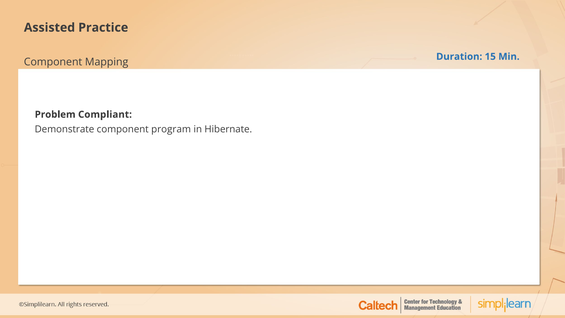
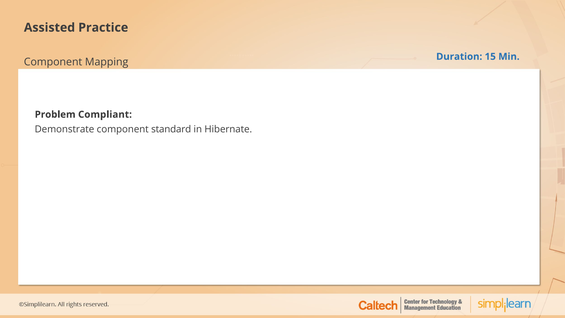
program: program -> standard
